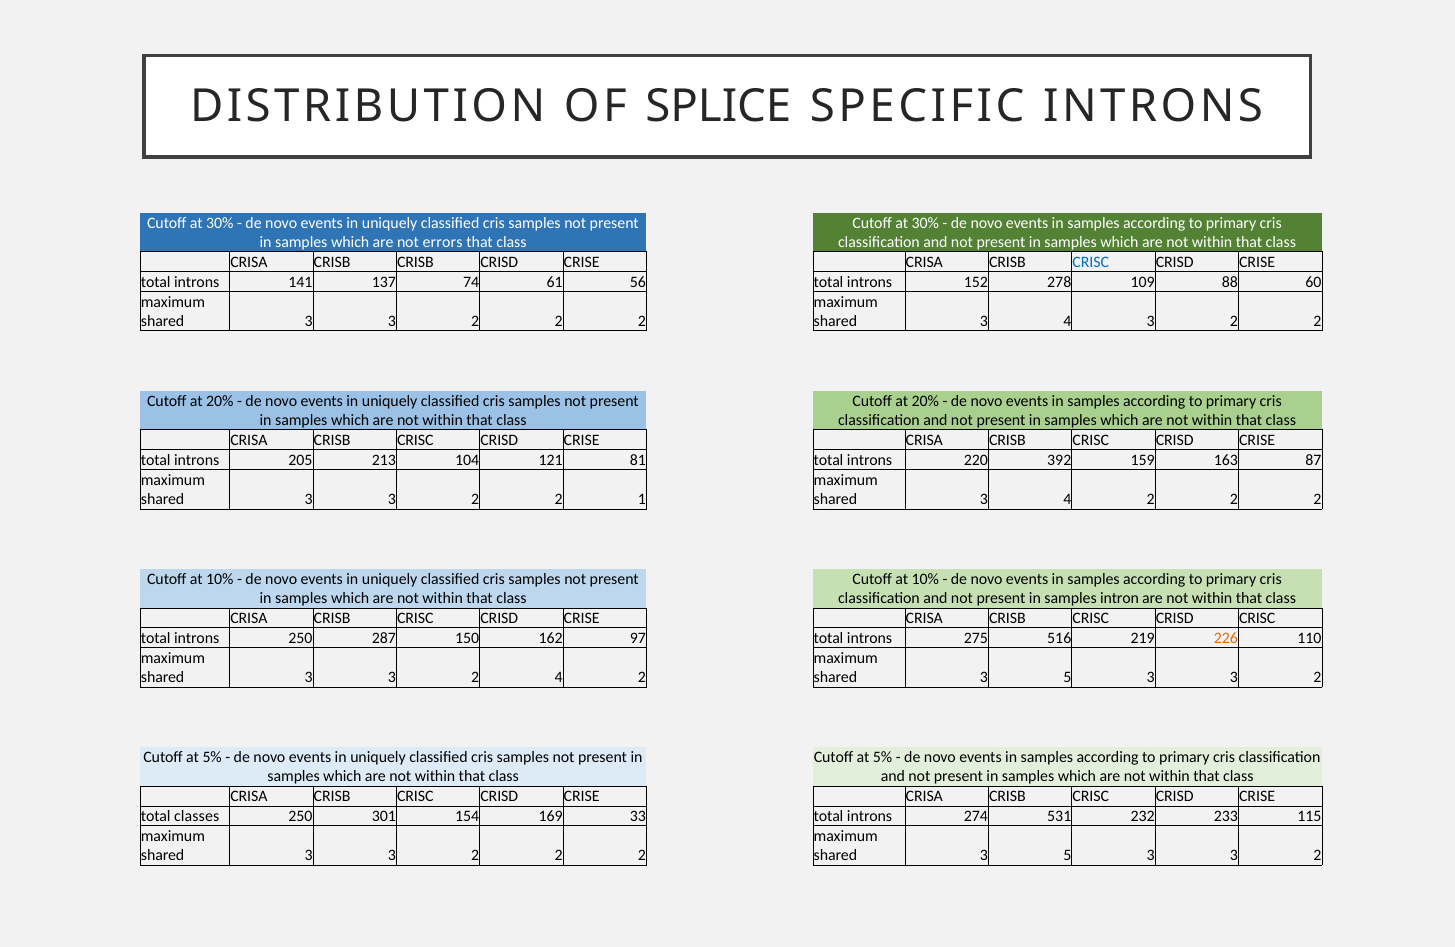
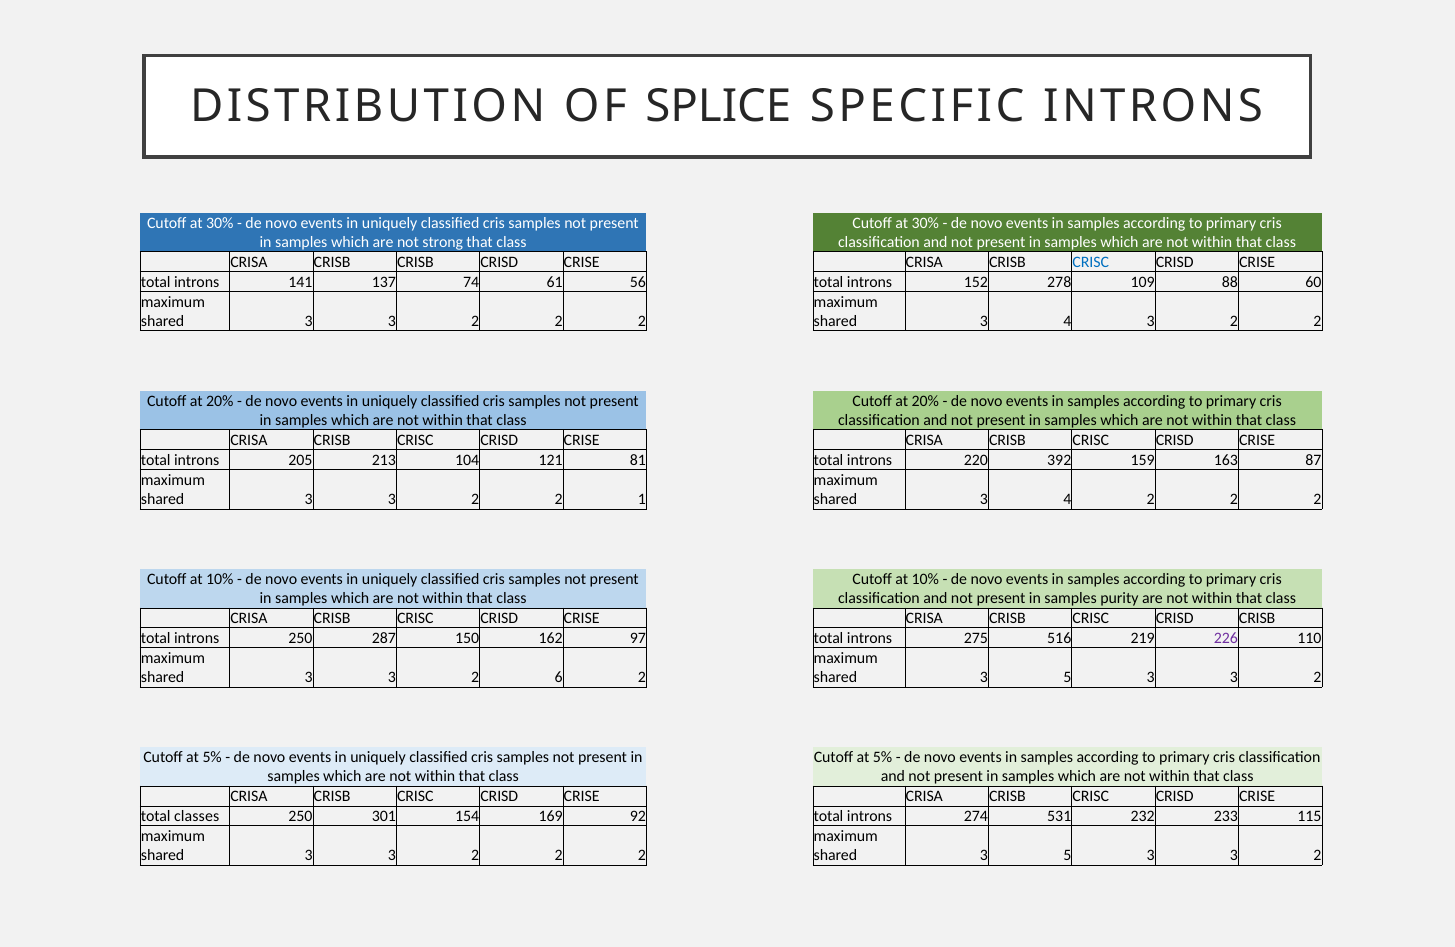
errors: errors -> strong
intron: intron -> purity
CRISD CRISC: CRISC -> CRISB
226 colour: orange -> purple
2 4: 4 -> 6
33: 33 -> 92
